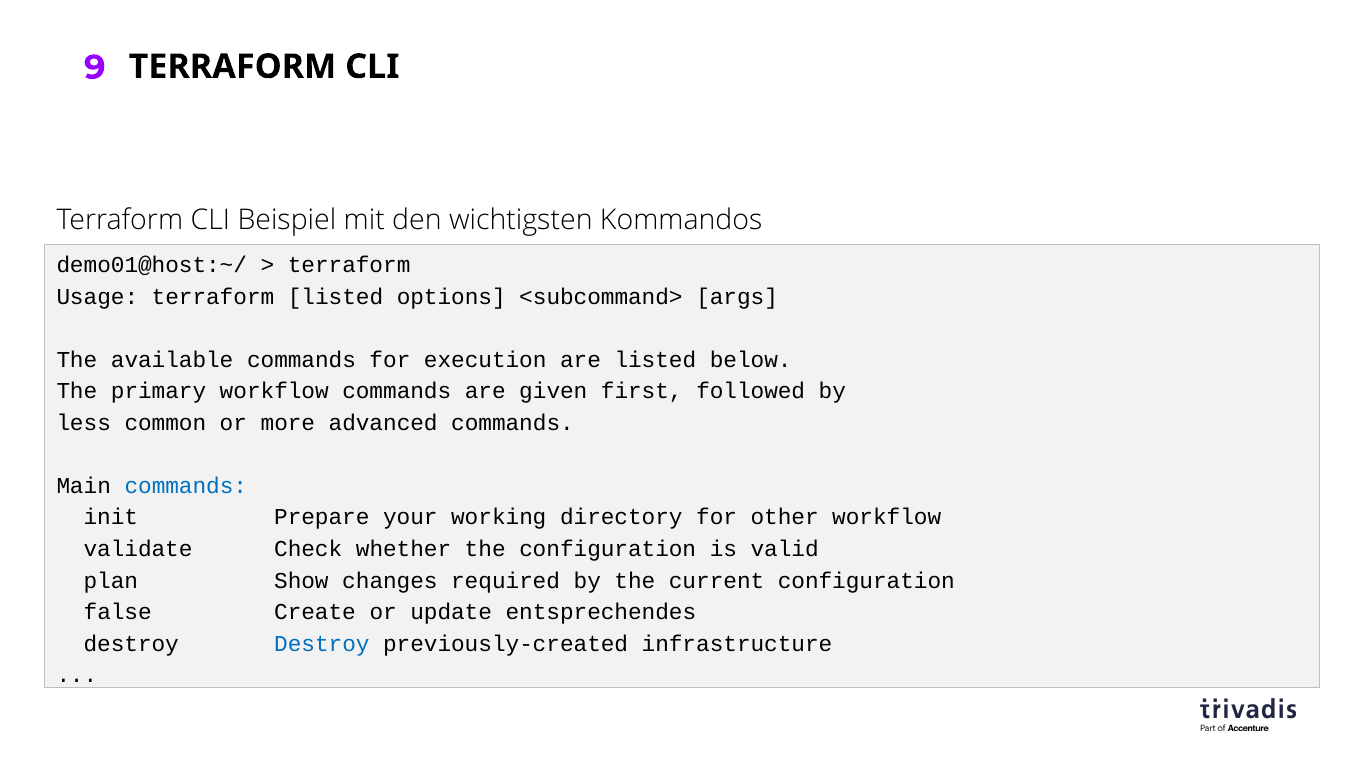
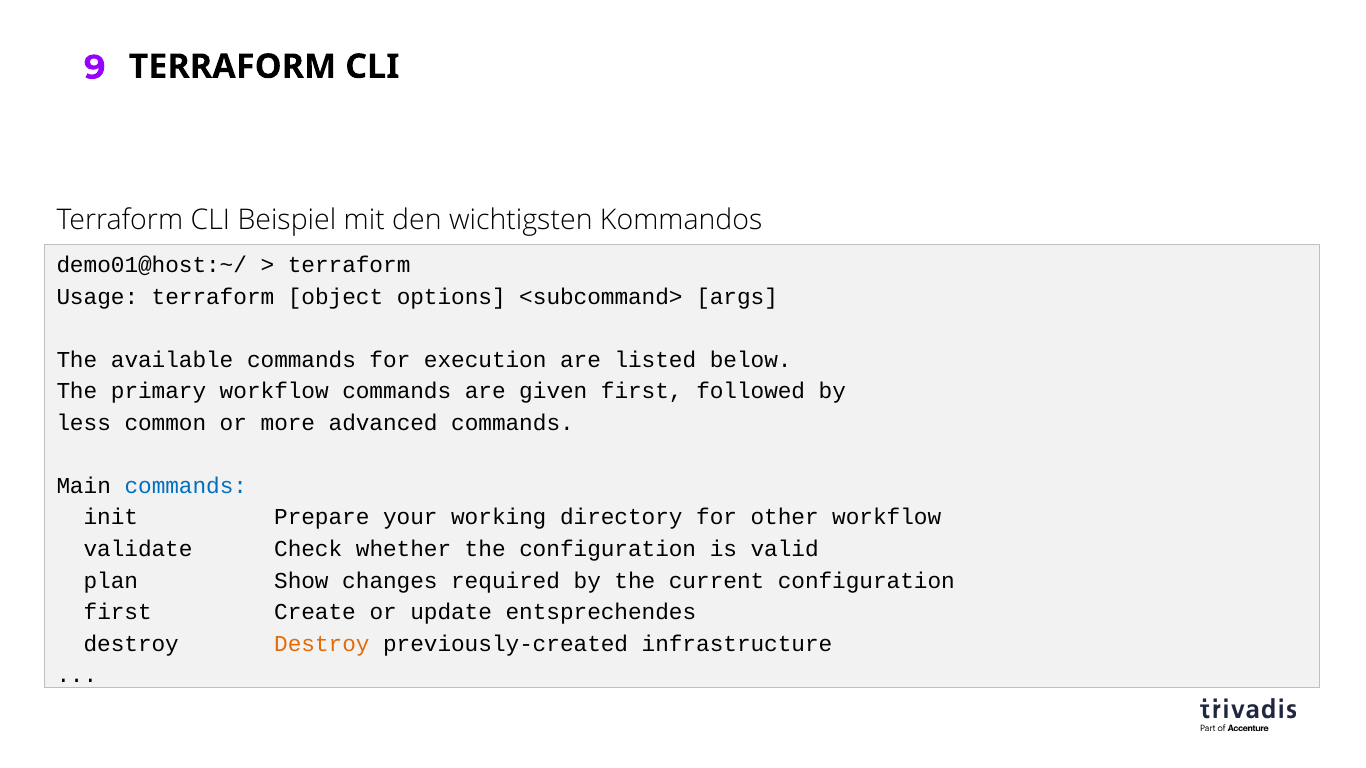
terraform listed: listed -> object
false at (118, 612): false -> first
Destroy at (322, 644) colour: blue -> orange
